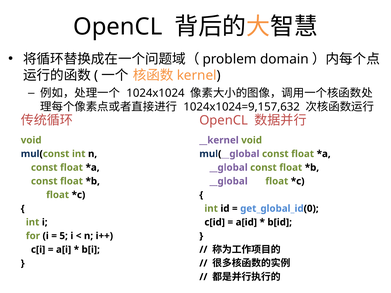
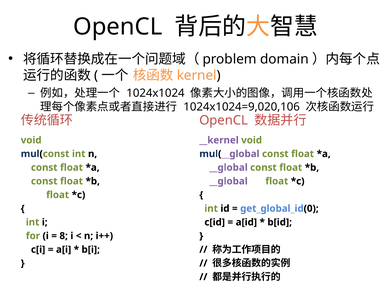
1024x1024=9,157,632: 1024x1024=9,157,632 -> 1024x1024=9,020,106
5: 5 -> 8
